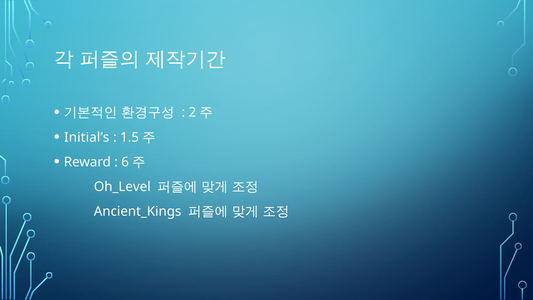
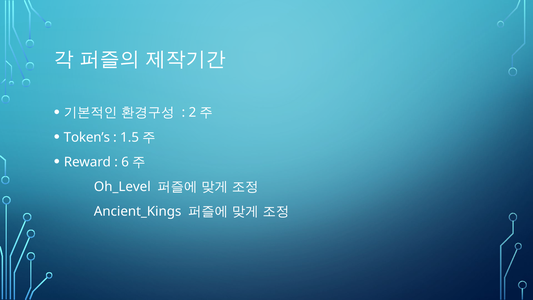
Initial’s: Initial’s -> Token’s
